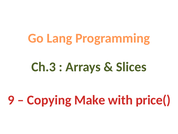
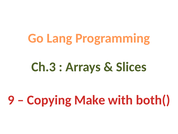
price(: price( -> both(
